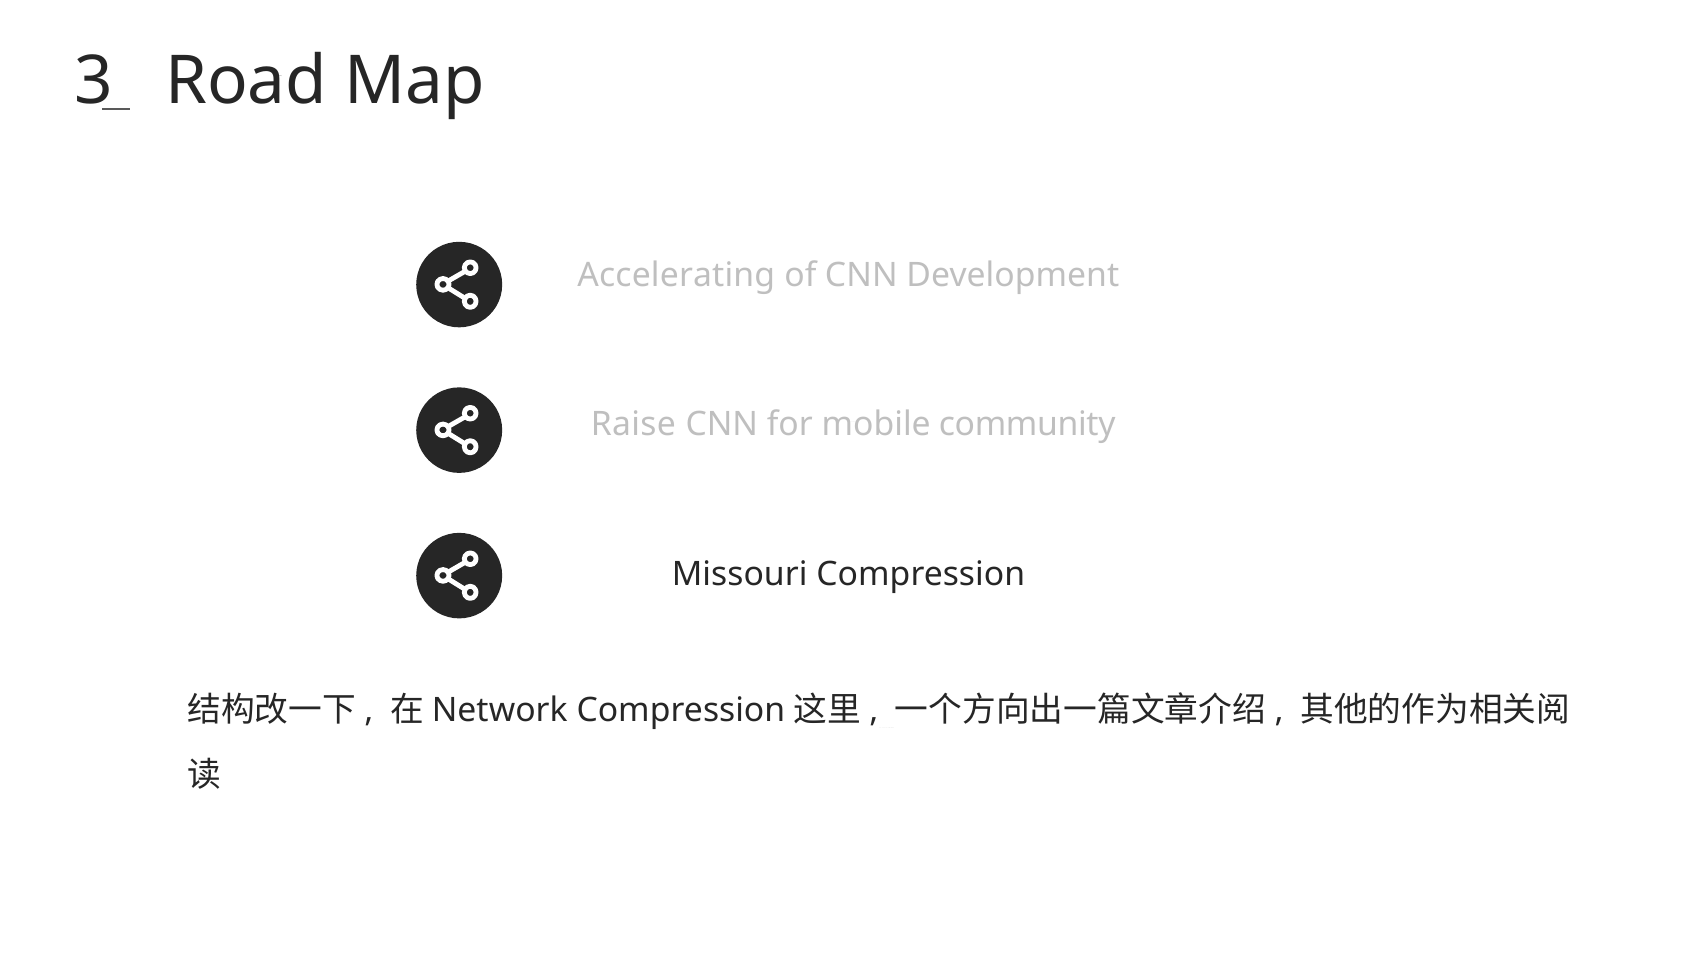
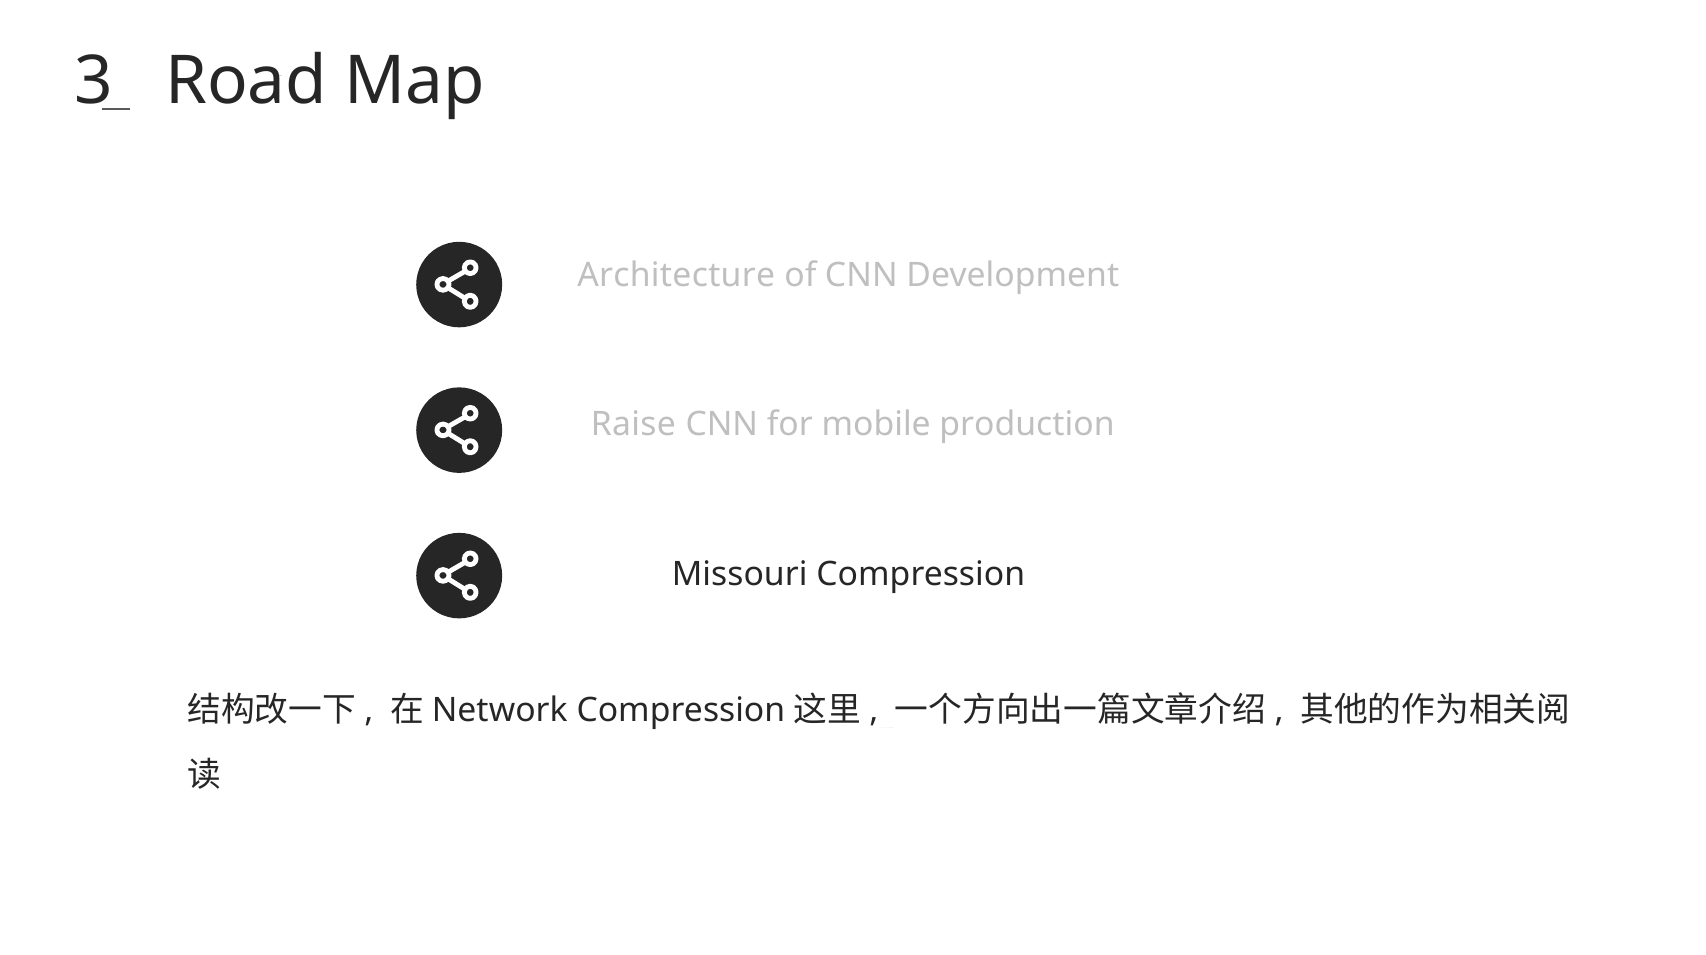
Accelerating: Accelerating -> Architecture
community: community -> production
